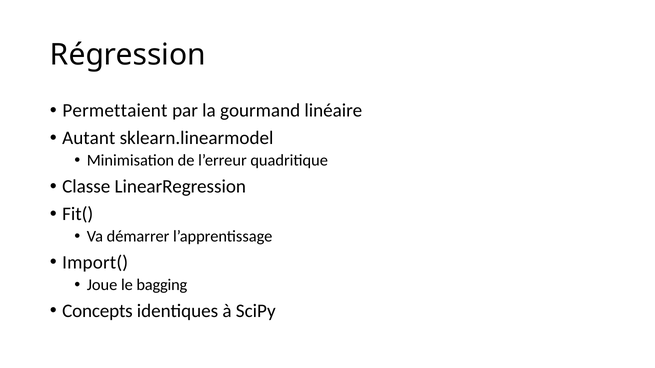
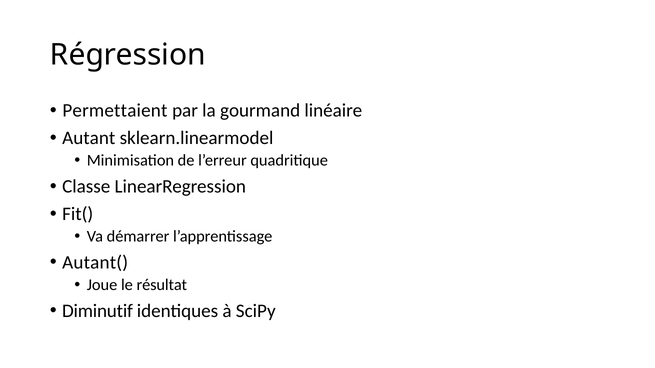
Import(: Import( -> Autant(
bagging: bagging -> résultat
Concepts: Concepts -> Diminutif
